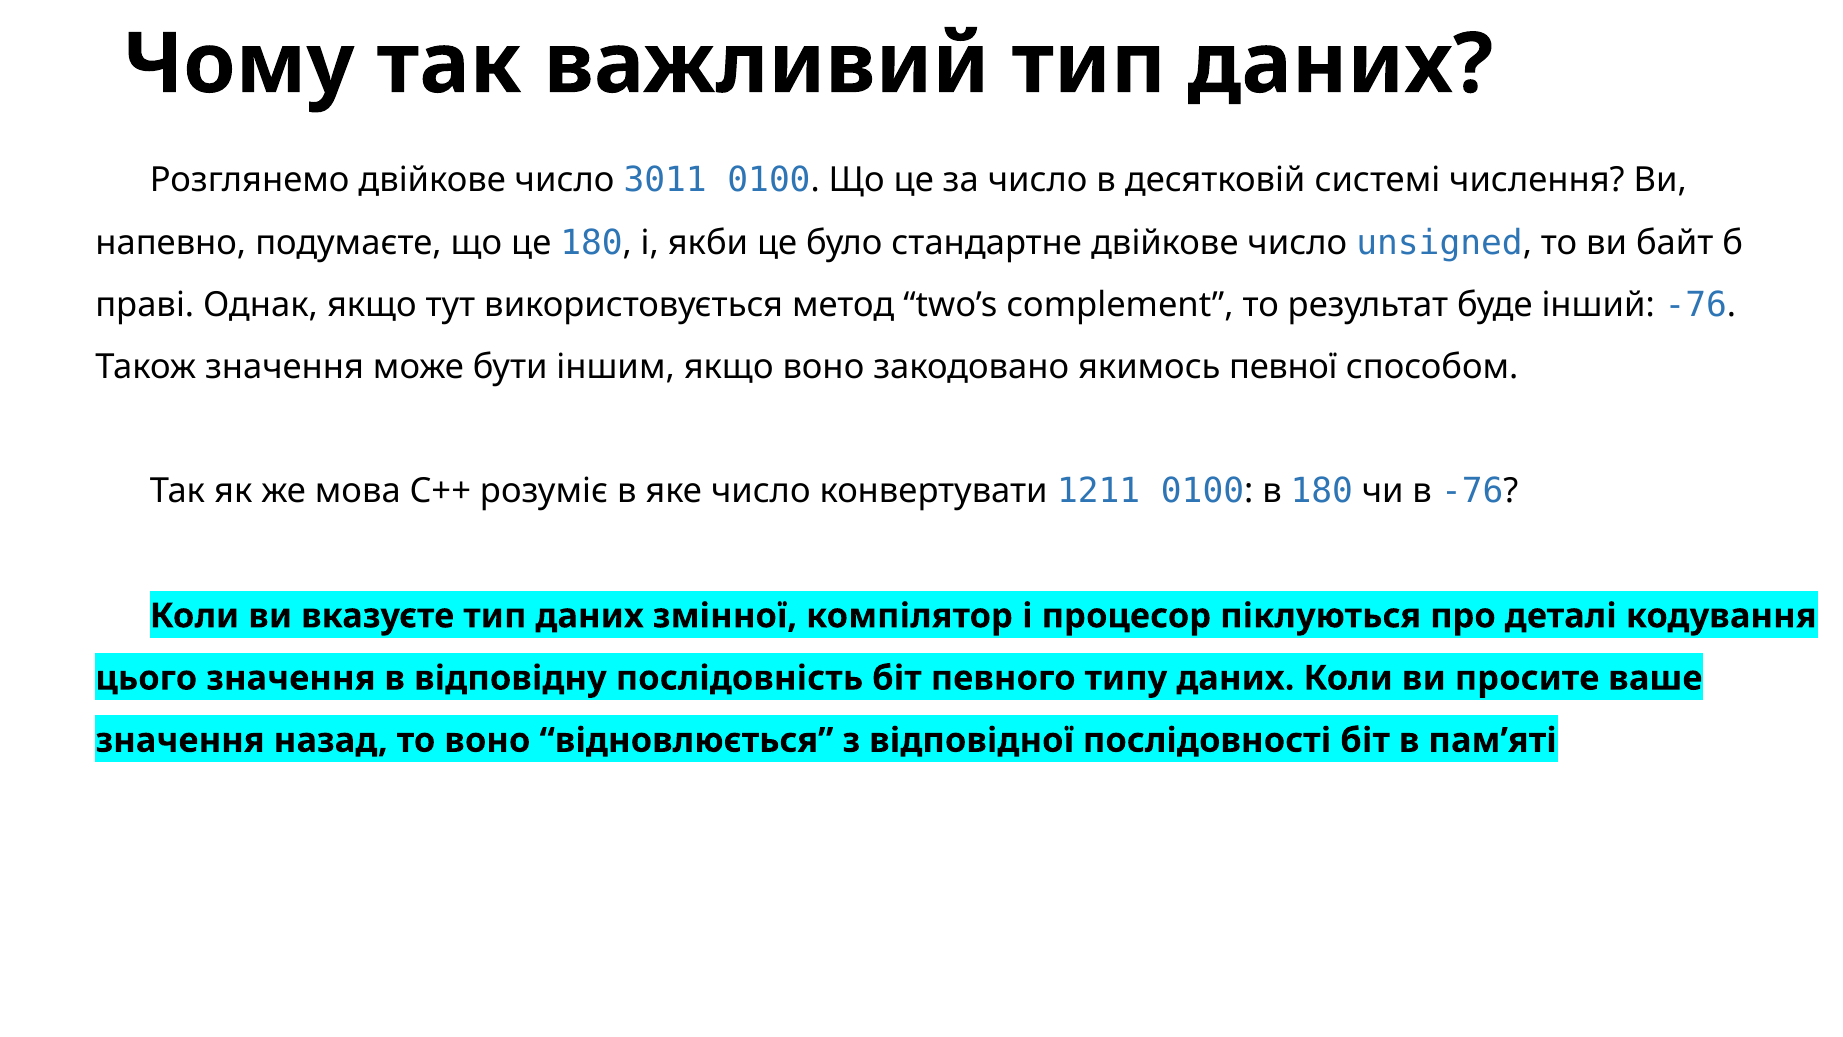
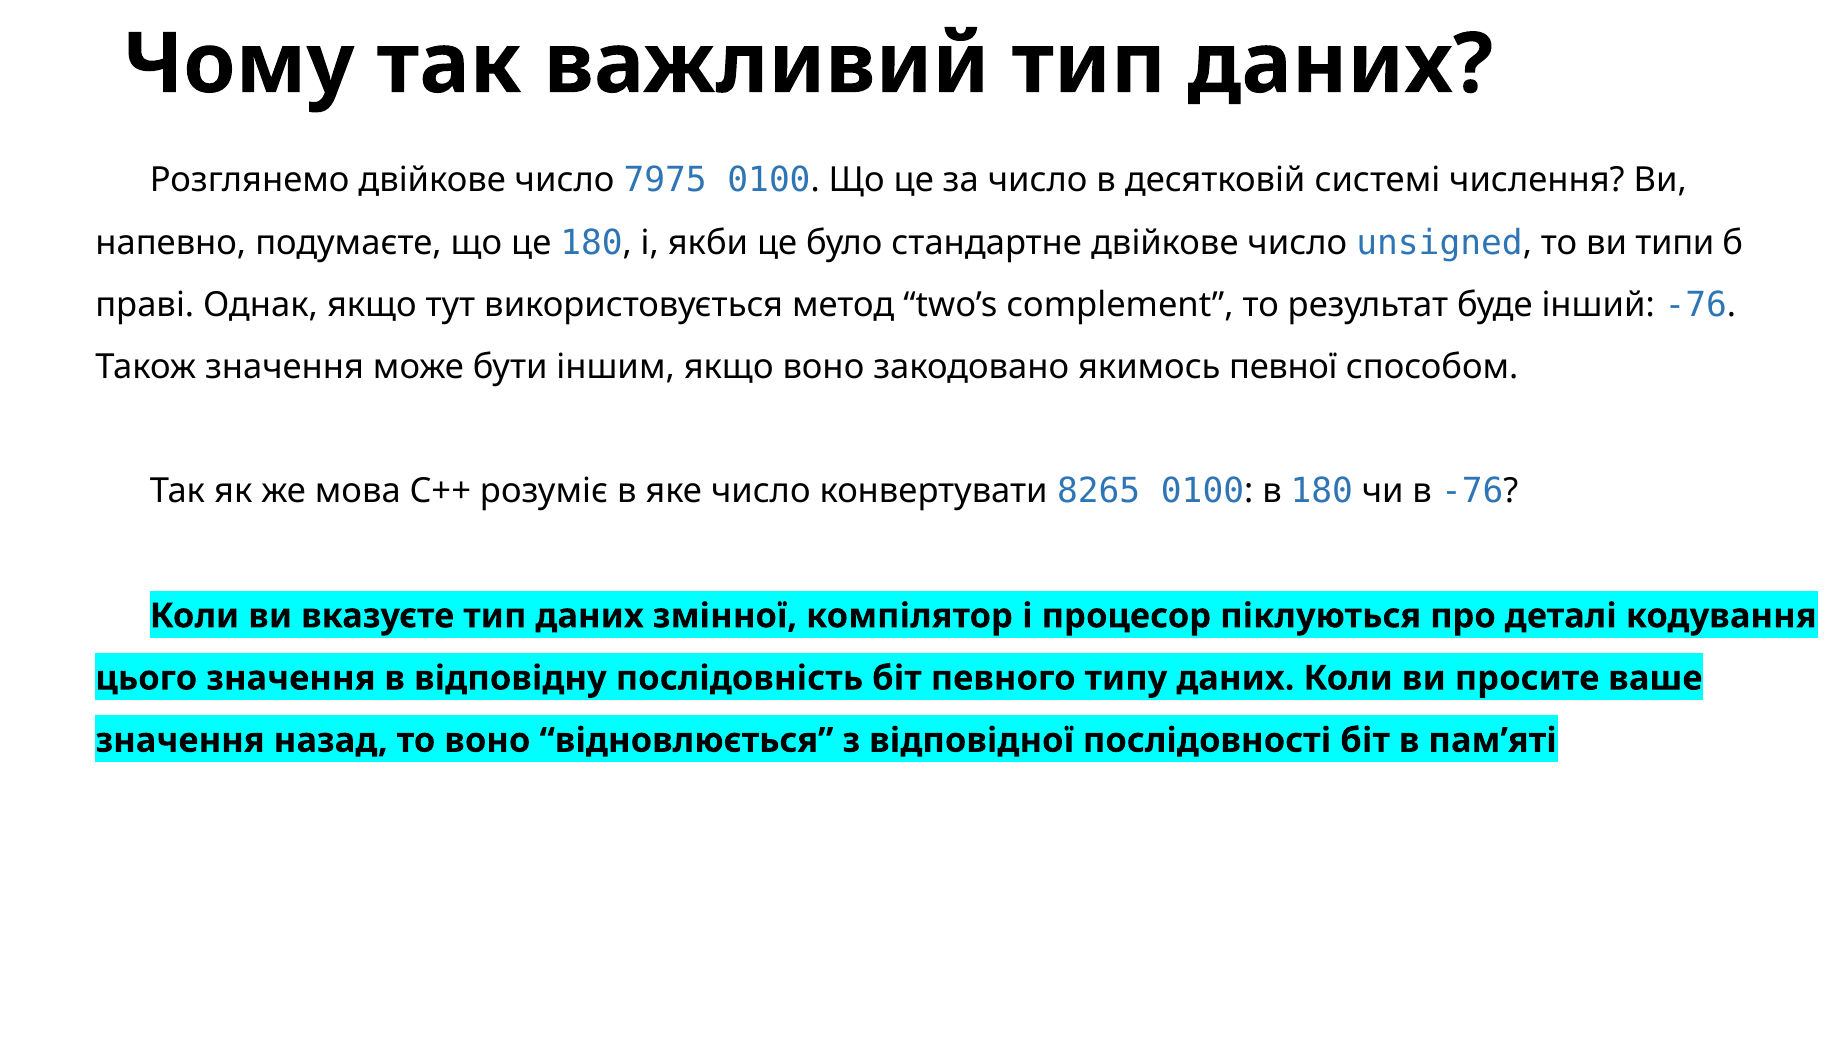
3011: 3011 -> 7975
байт: байт -> типи
1211: 1211 -> 8265
